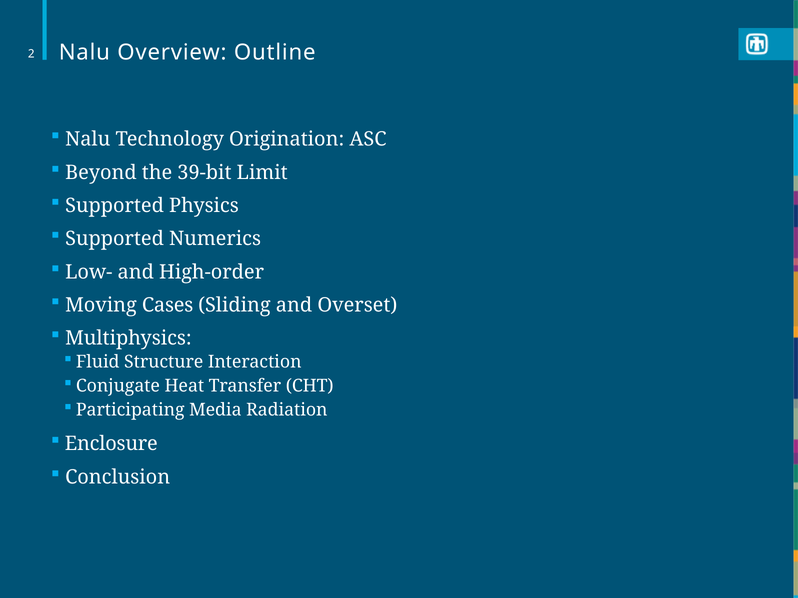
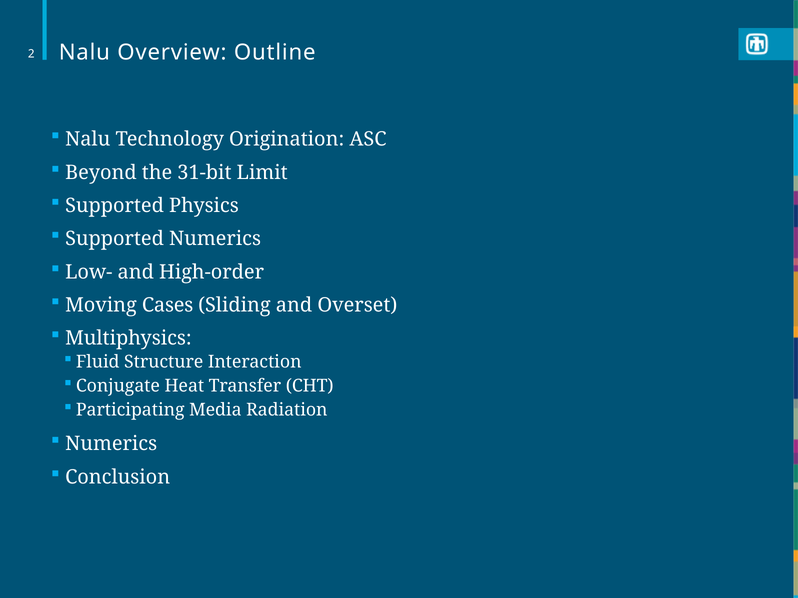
39-bit: 39-bit -> 31-bit
Enclosure at (111, 444): Enclosure -> Numerics
